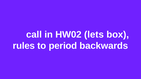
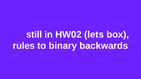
call: call -> still
period: period -> binary
